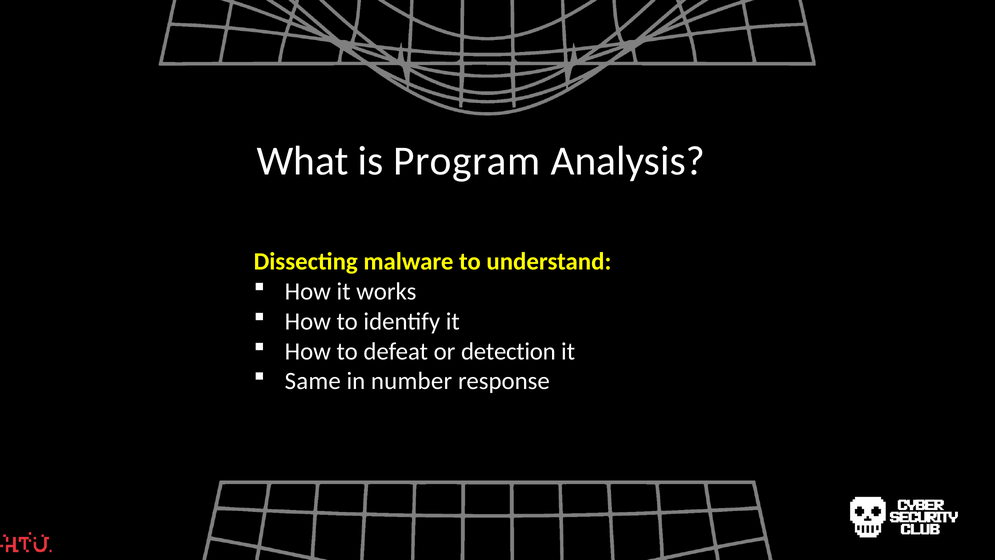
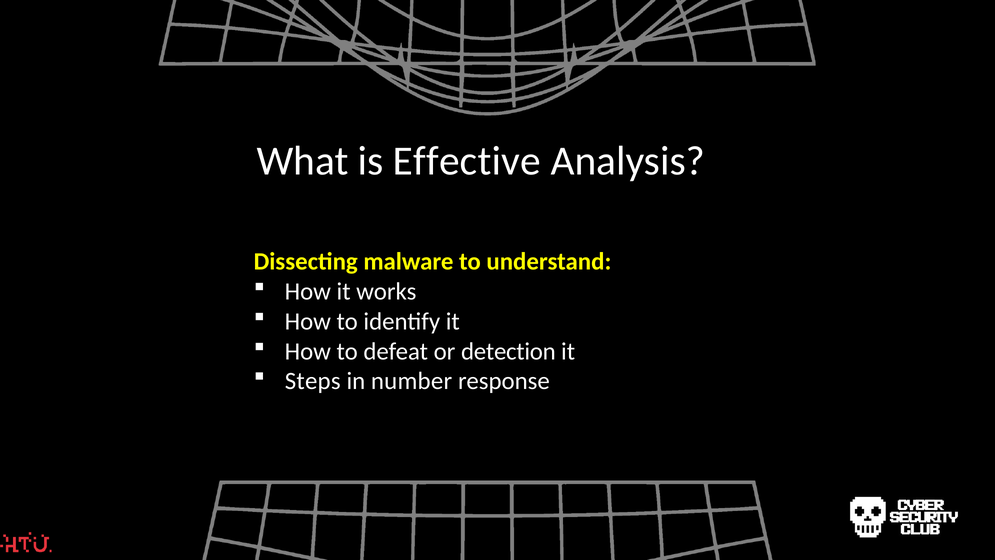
Program: Program -> Effective
Same: Same -> Steps
